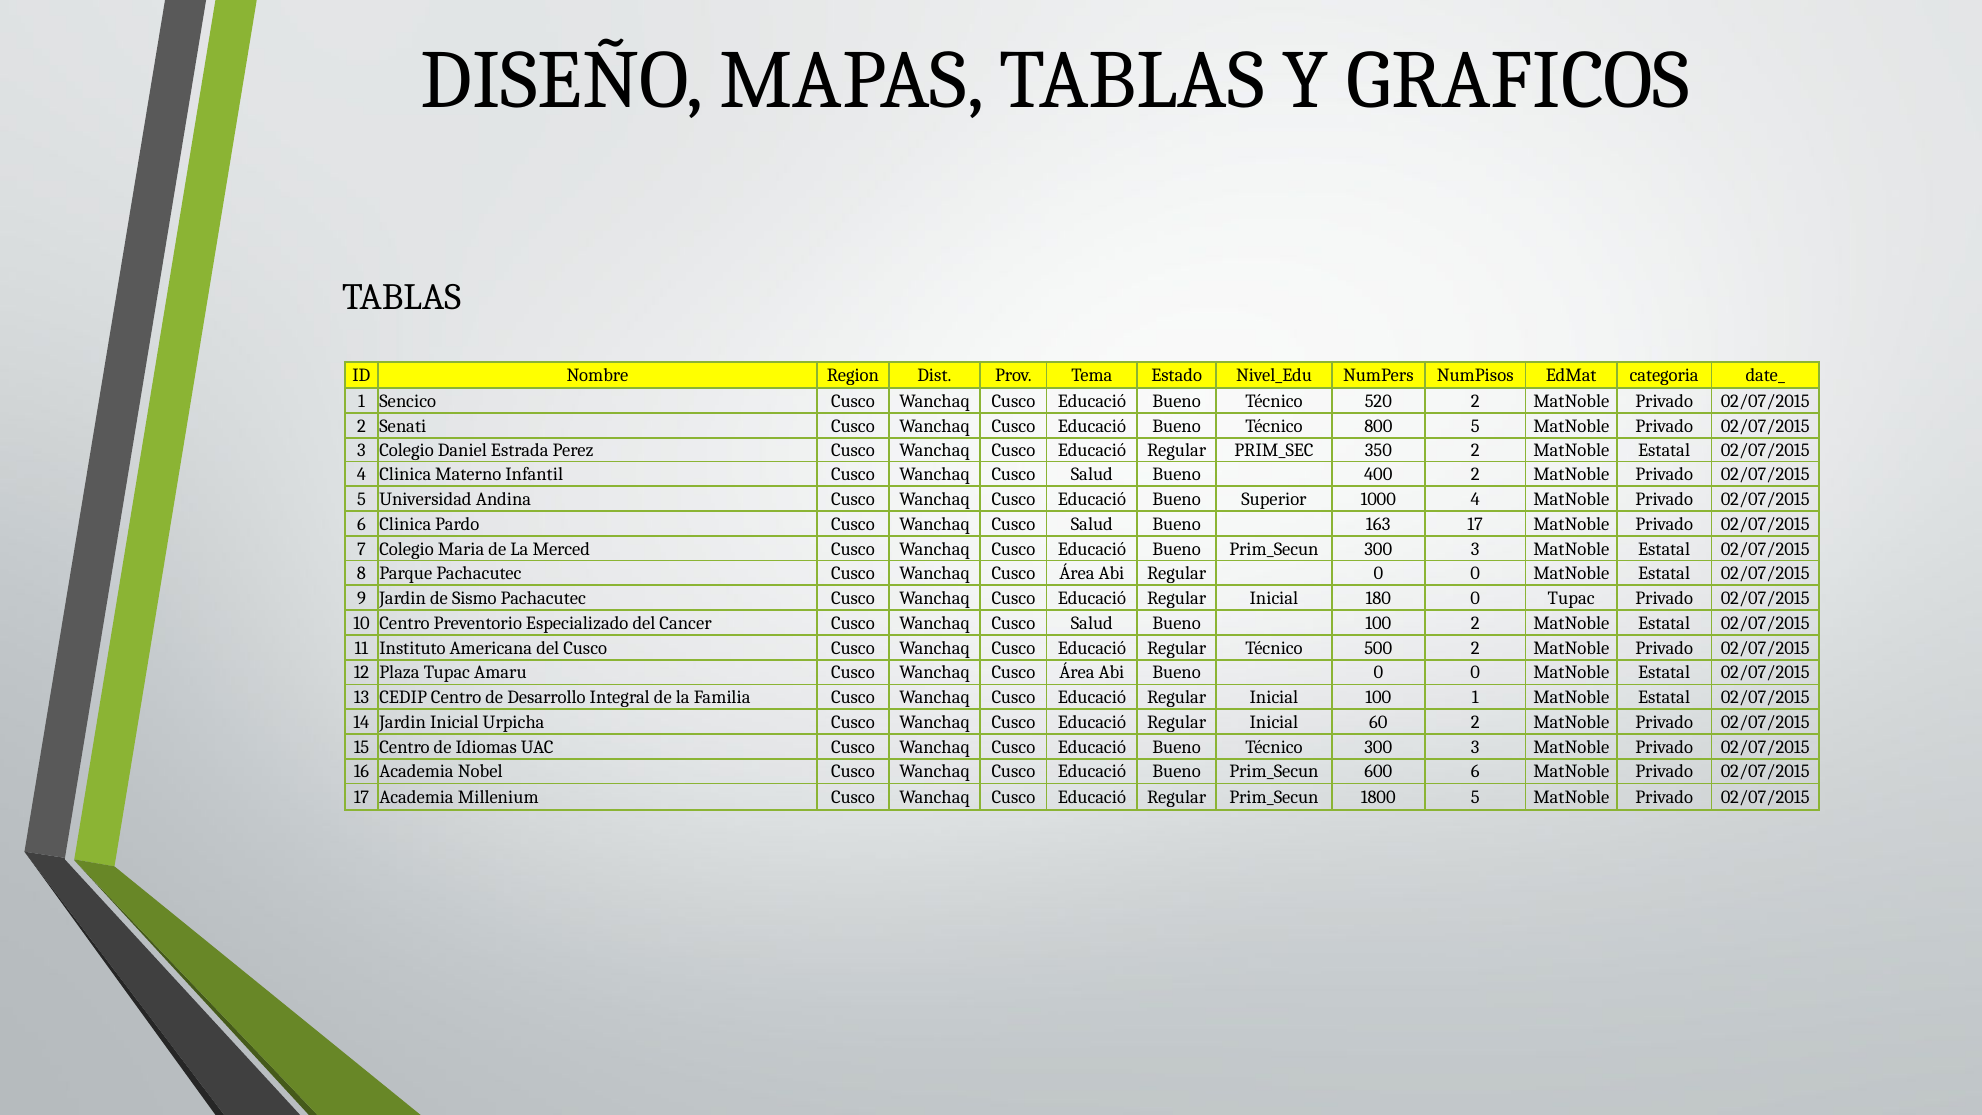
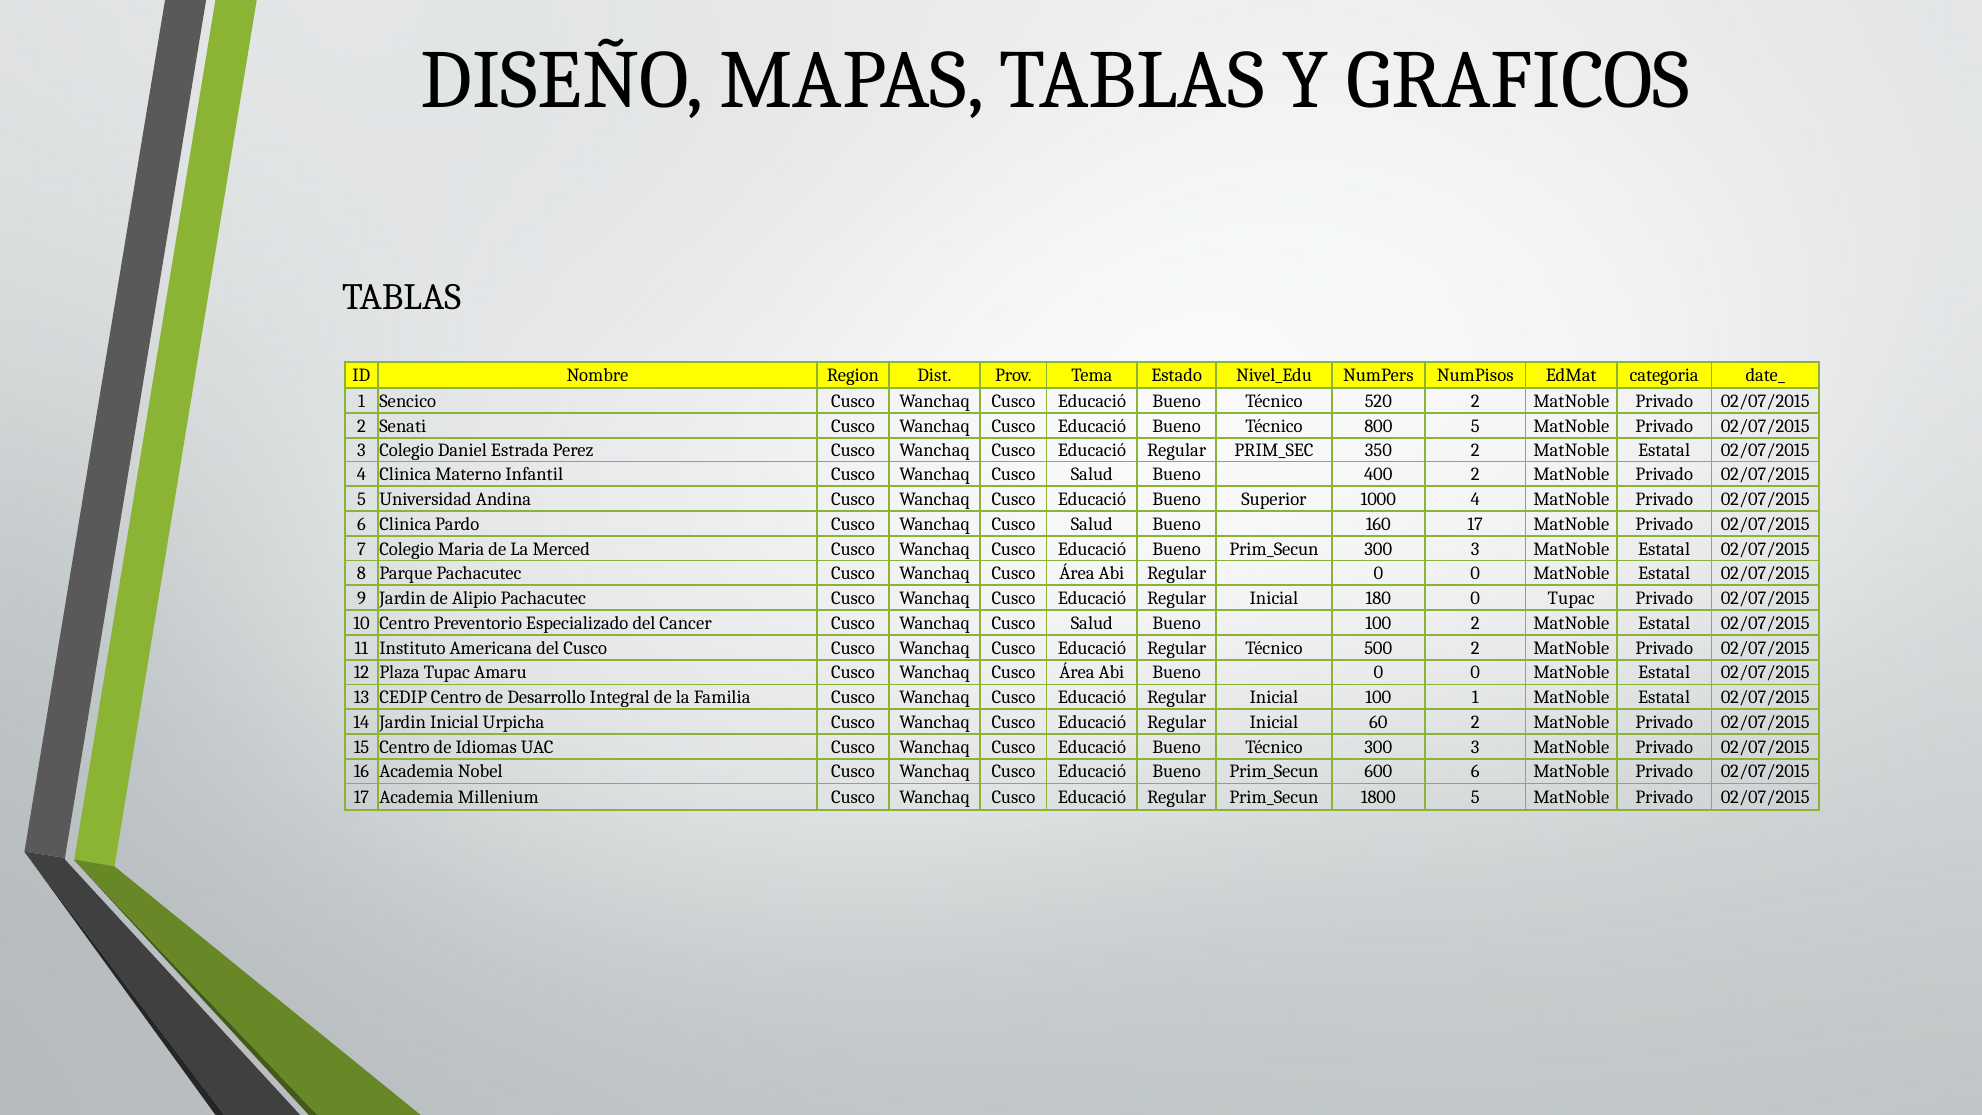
163: 163 -> 160
Sismo: Sismo -> Alipio
